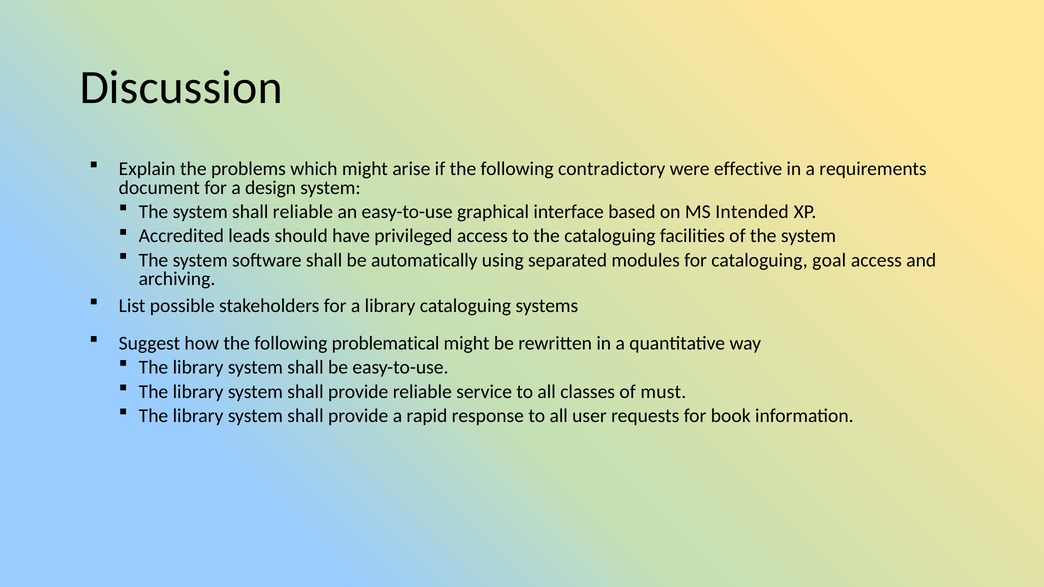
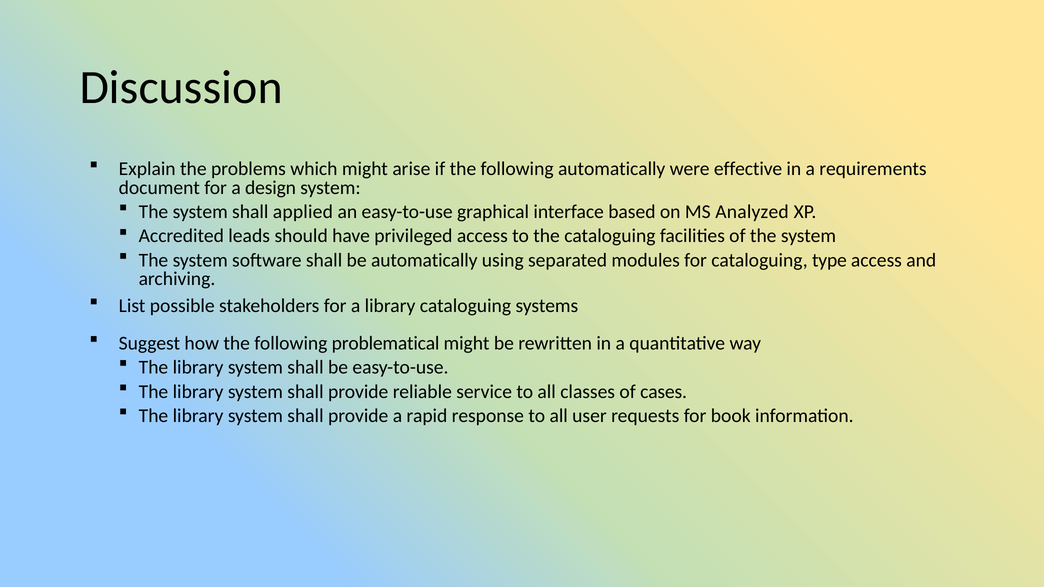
following contradictory: contradictory -> automatically
shall reliable: reliable -> applied
Intended: Intended -> Analyzed
goal: goal -> type
must: must -> cases
